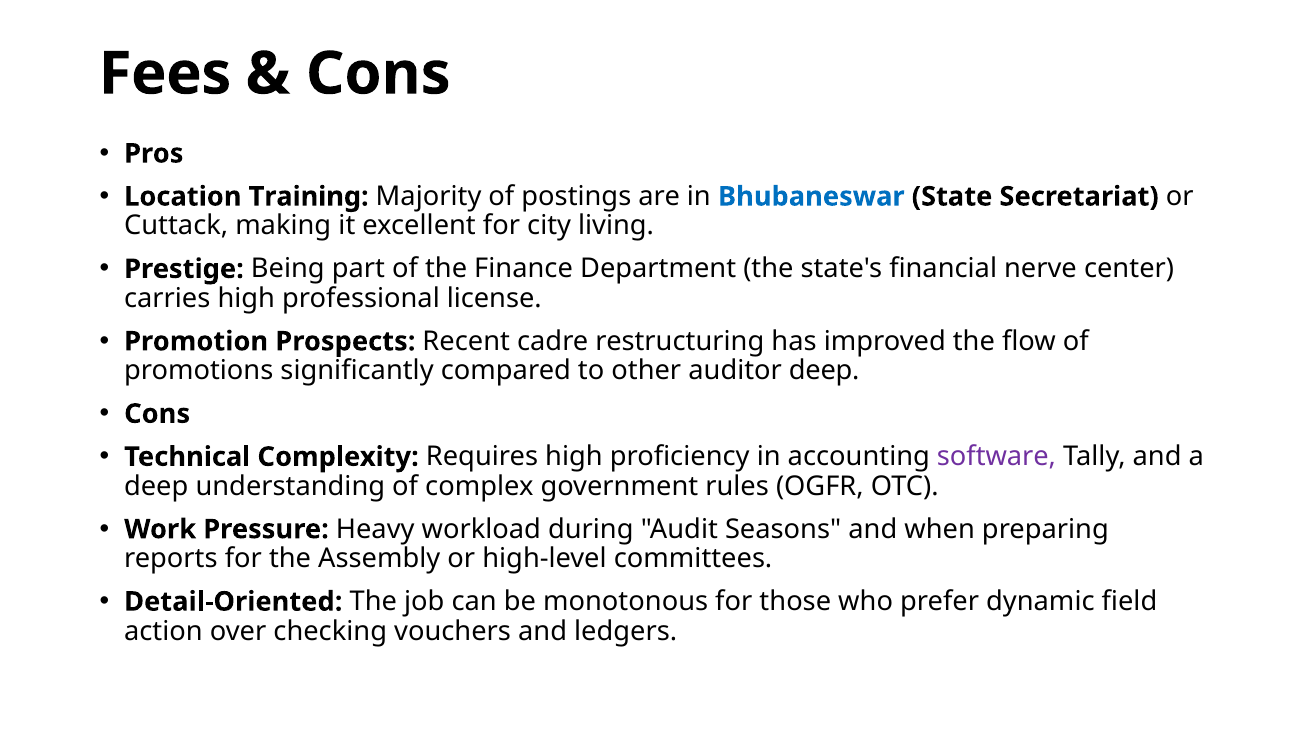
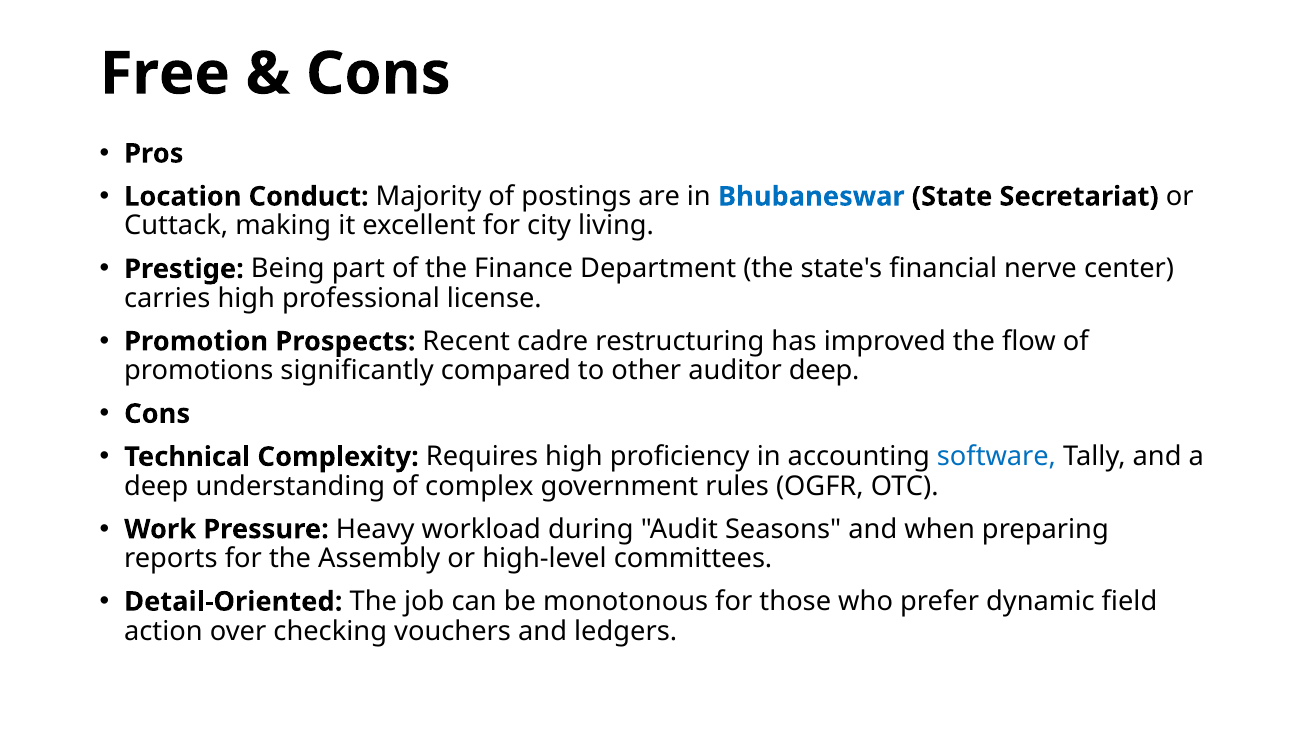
Fees: Fees -> Free
Training: Training -> Conduct
software colour: purple -> blue
